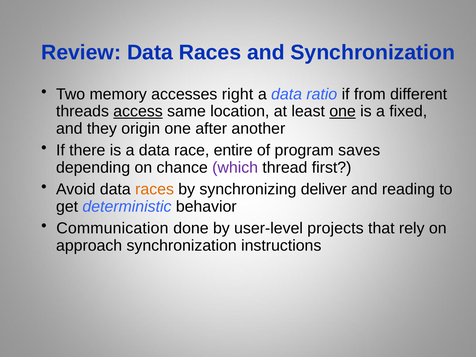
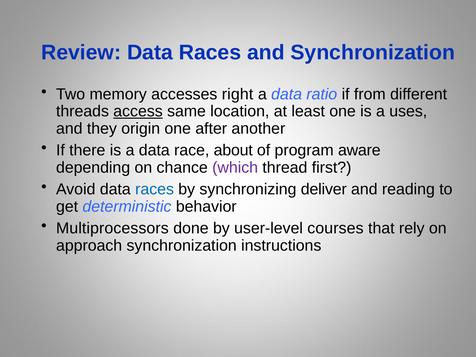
one at (343, 111) underline: present -> none
fixed: fixed -> uses
entire: entire -> about
saves: saves -> aware
races at (155, 189) colour: orange -> blue
Communication: Communication -> Multiprocessors
projects: projects -> courses
